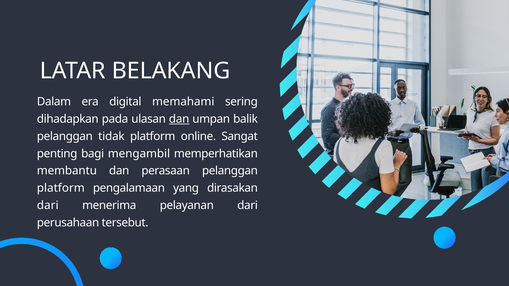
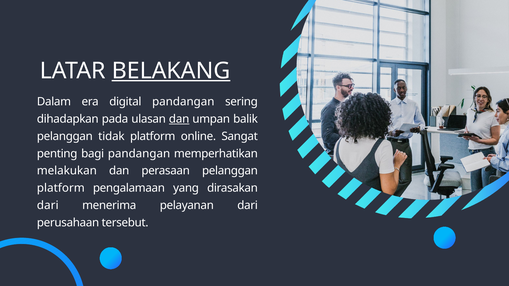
BELAKANG underline: none -> present
digital memahami: memahami -> pandangan
bagi mengambil: mengambil -> pandangan
membantu: membantu -> melakukan
